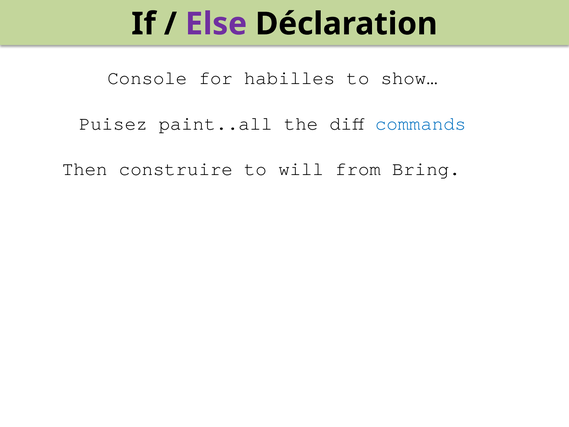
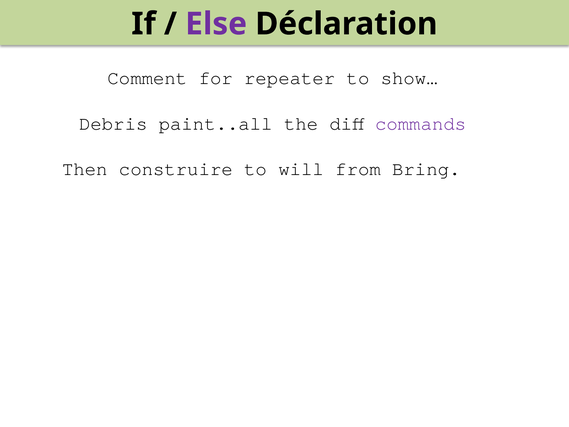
Console: Console -> Comment
habilles: habilles -> repeater
Puisez: Puisez -> Debris
commands colour: blue -> purple
